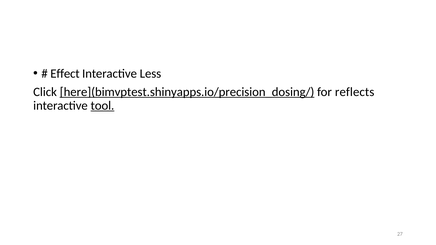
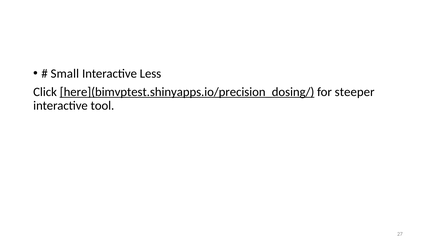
Effect: Effect -> Small
reflects: reflects -> steeper
tool underline: present -> none
